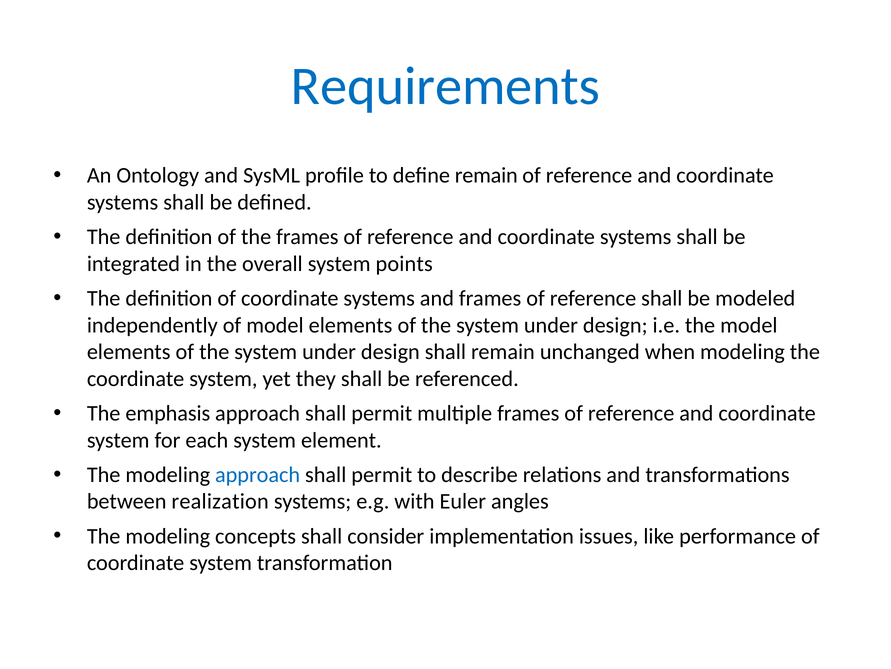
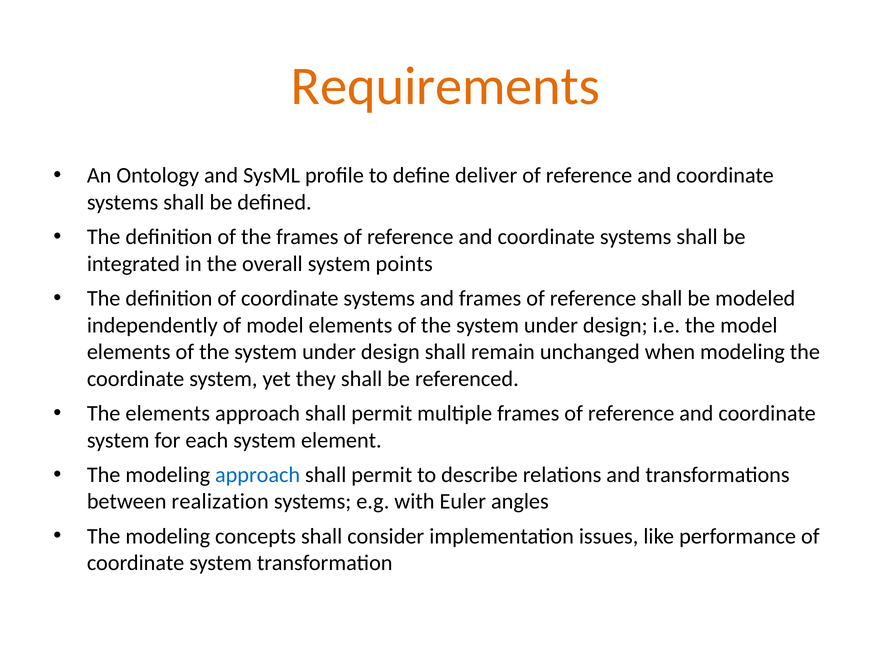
Requirements colour: blue -> orange
define remain: remain -> deliver
The emphasis: emphasis -> elements
